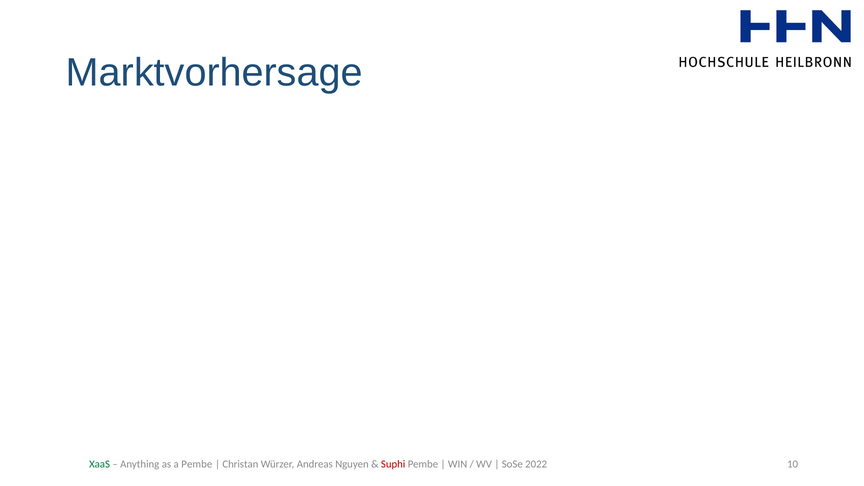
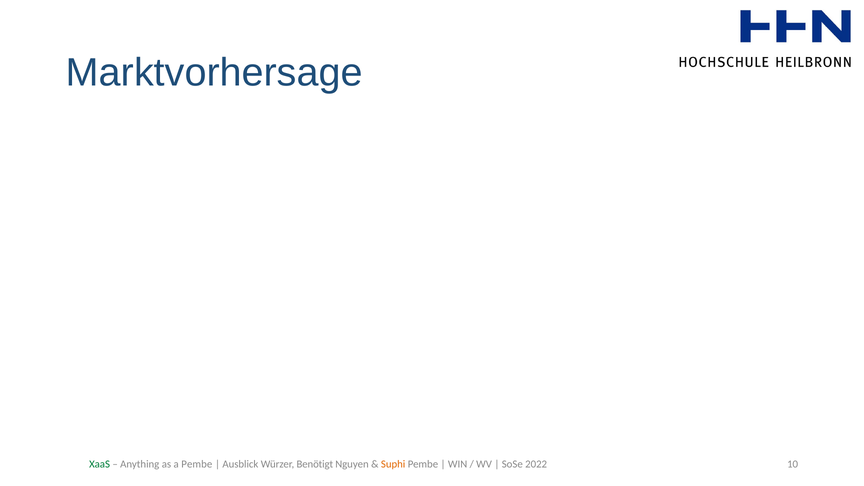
Christan: Christan -> Ausblick
Andreas: Andreas -> Benötigt
Suphi colour: red -> orange
